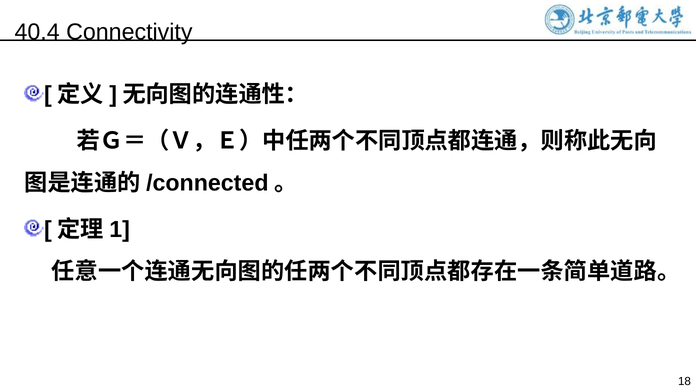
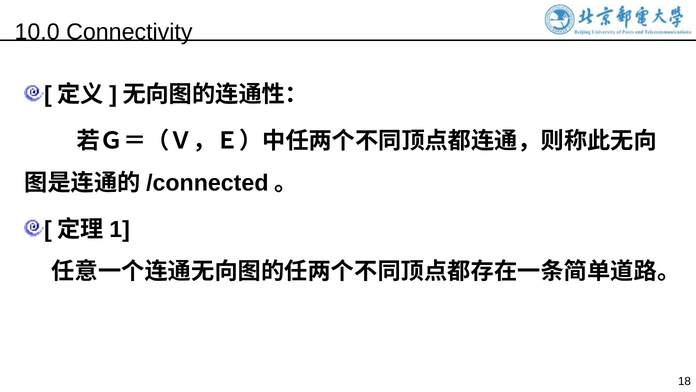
40.4: 40.4 -> 10.0
